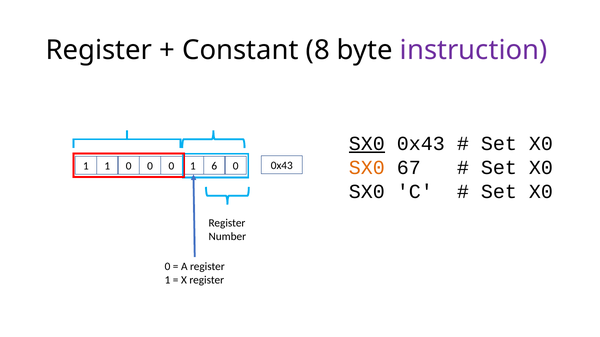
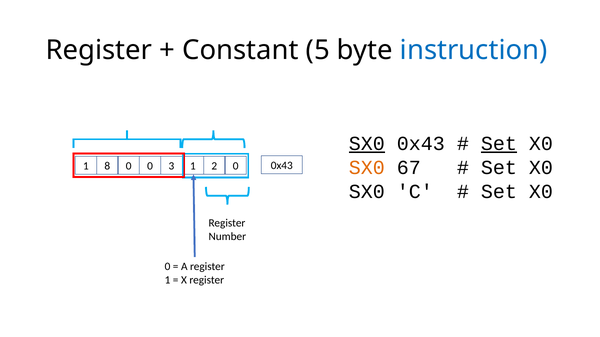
8: 8 -> 5
instruction colour: purple -> blue
Set at (499, 144) underline: none -> present
1 1: 1 -> 8
0 0 0: 0 -> 3
6: 6 -> 2
